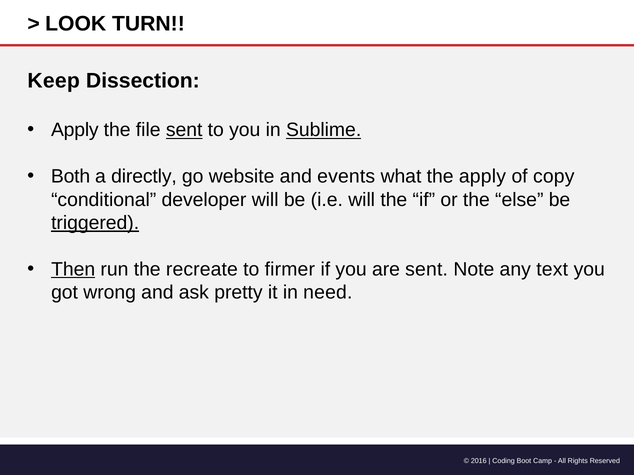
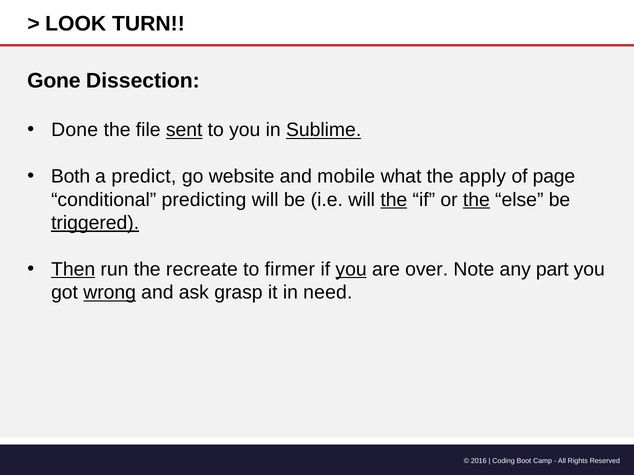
Keep: Keep -> Gone
Apply at (75, 130): Apply -> Done
directly: directly -> predict
events: events -> mobile
copy: copy -> page
developer: developer -> predicting
the at (394, 200) underline: none -> present
the at (476, 200) underline: none -> present
you at (351, 270) underline: none -> present
are sent: sent -> over
text: text -> part
wrong underline: none -> present
pretty: pretty -> grasp
